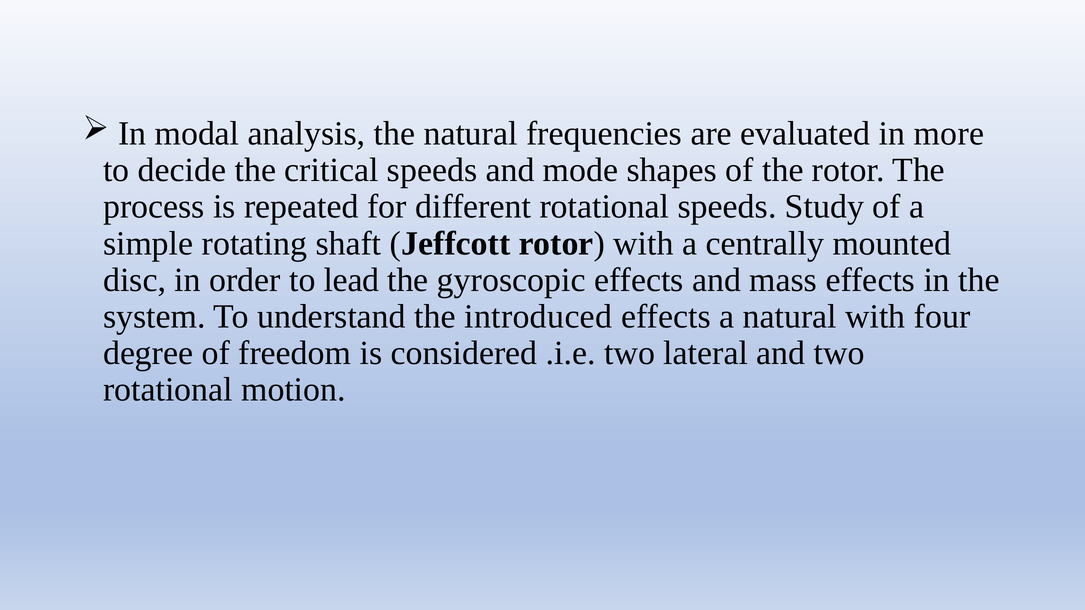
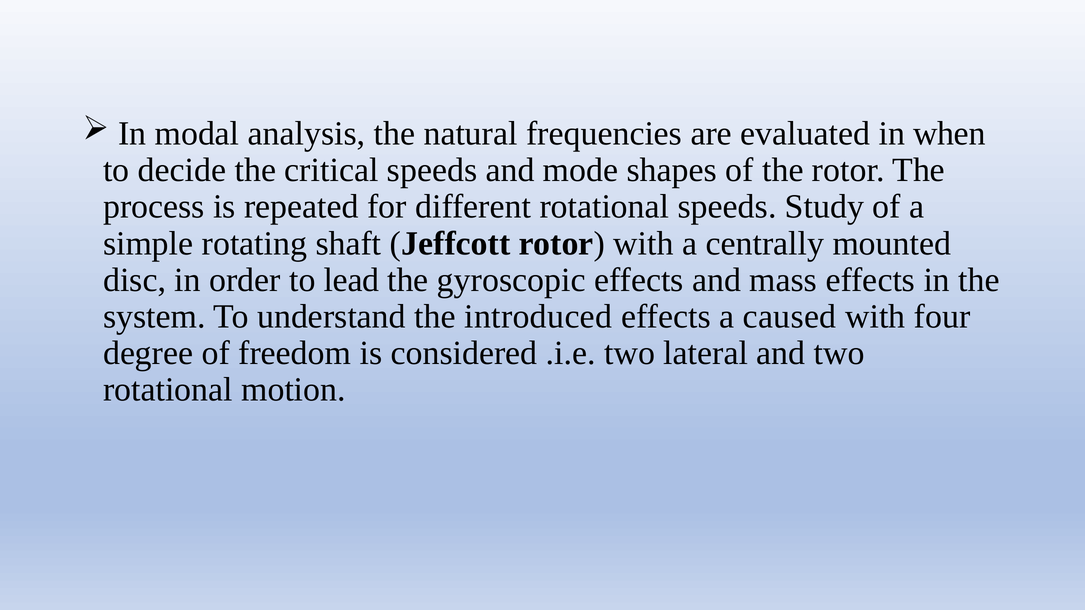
more: more -> when
a natural: natural -> caused
